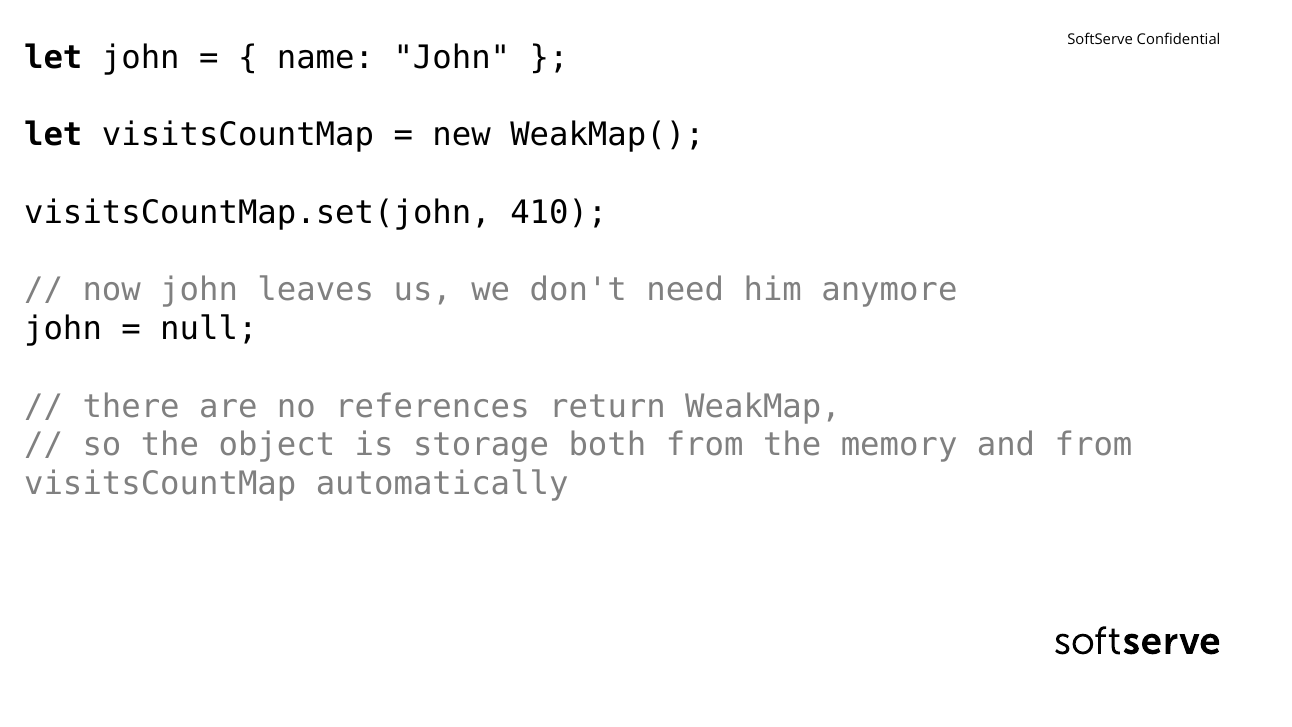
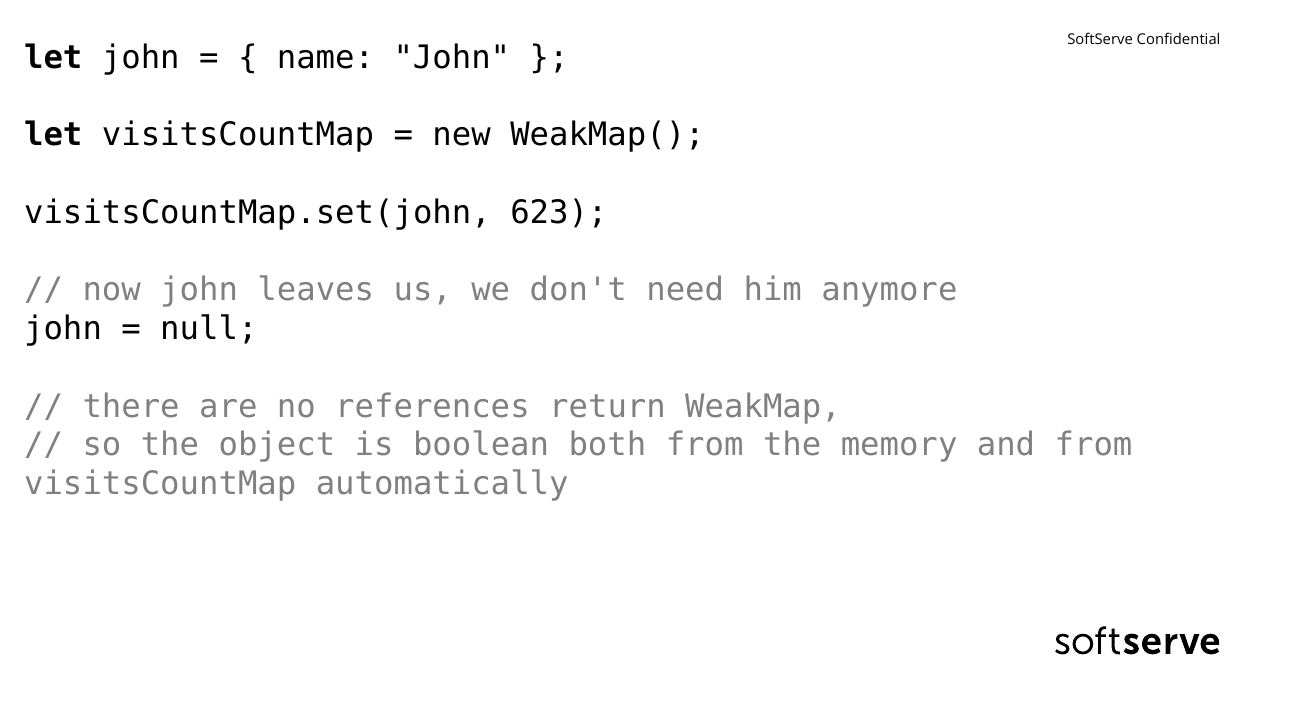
410: 410 -> 623
storage: storage -> boolean
